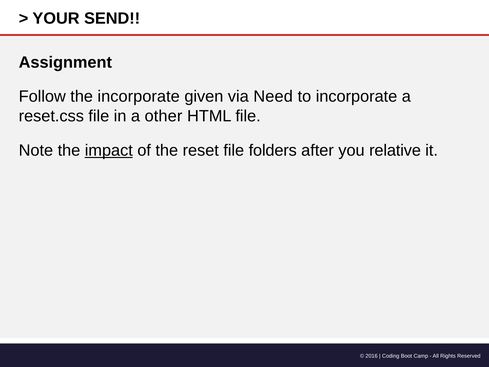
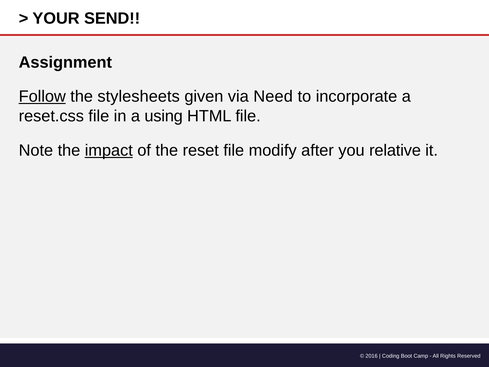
Follow underline: none -> present
the incorporate: incorporate -> stylesheets
other: other -> using
folders: folders -> modify
